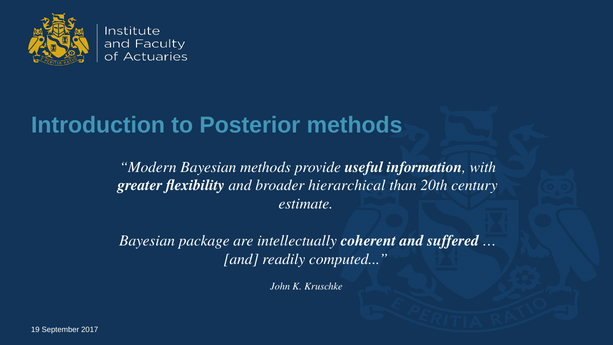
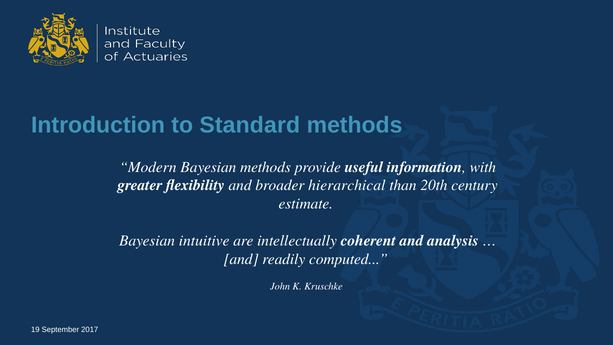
Posterior: Posterior -> Standard
package: package -> intuitive
suffered: suffered -> analysis
